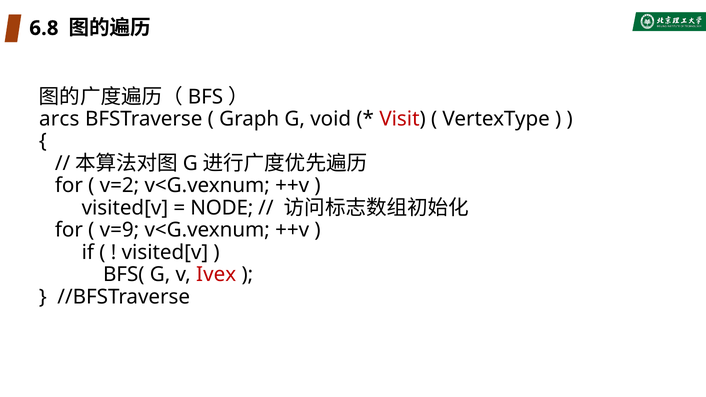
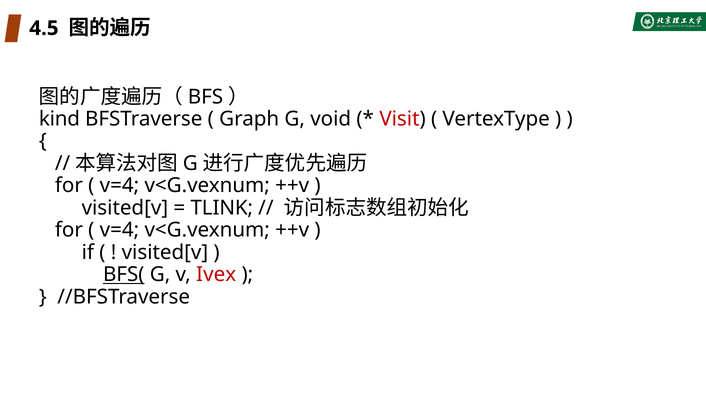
6.8: 6.8 -> 4.5
arcs: arcs -> kind
v=2 at (119, 186): v=2 -> v=4
NODE: NODE -> TLINK
v=9 at (119, 230): v=9 -> v=4
BFS( underline: none -> present
